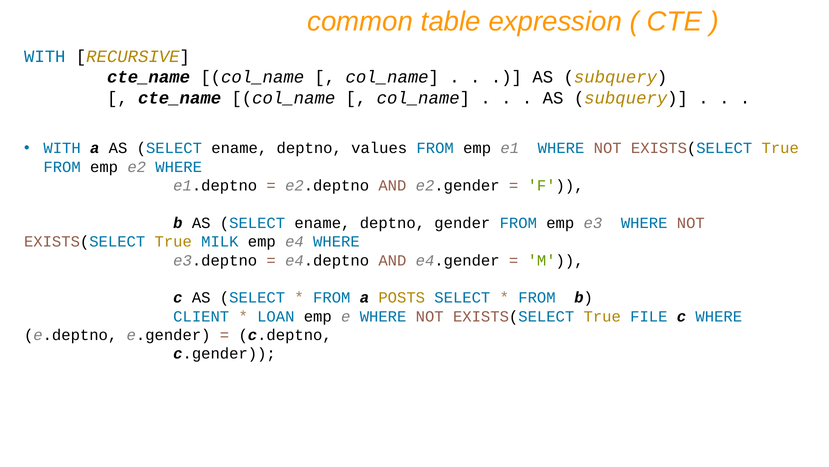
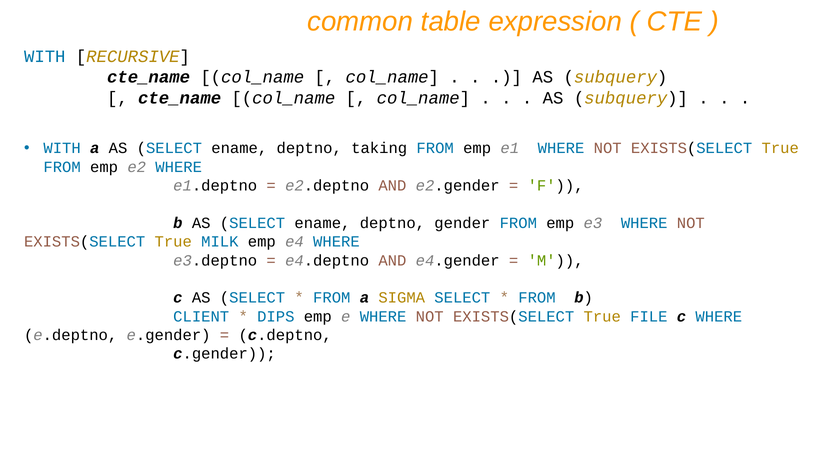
values: values -> taking
POSTS: POSTS -> SIGMA
LOAN: LOAN -> DIPS
